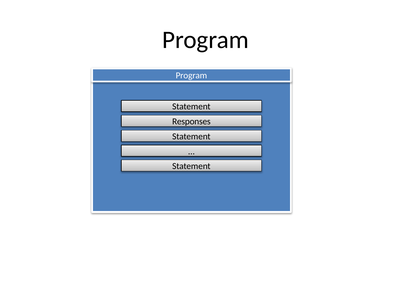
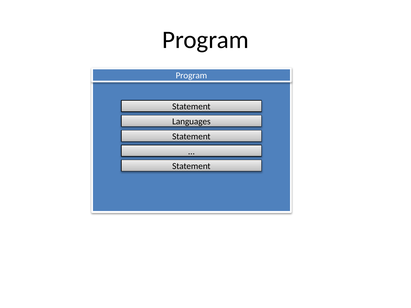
Responses: Responses -> Languages
